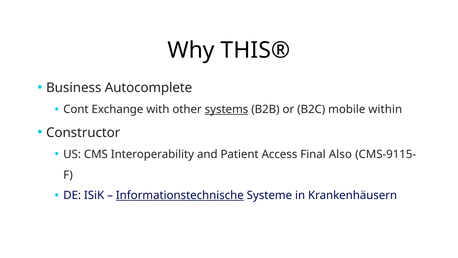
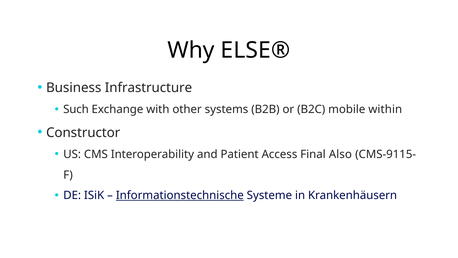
THIS®: THIS® -> ELSE®
Autocomplete: Autocomplete -> Infrastructure
Cont: Cont -> Such
systems underline: present -> none
